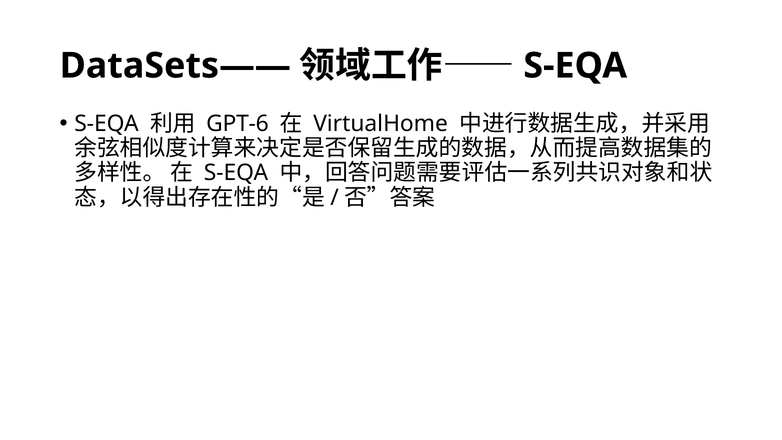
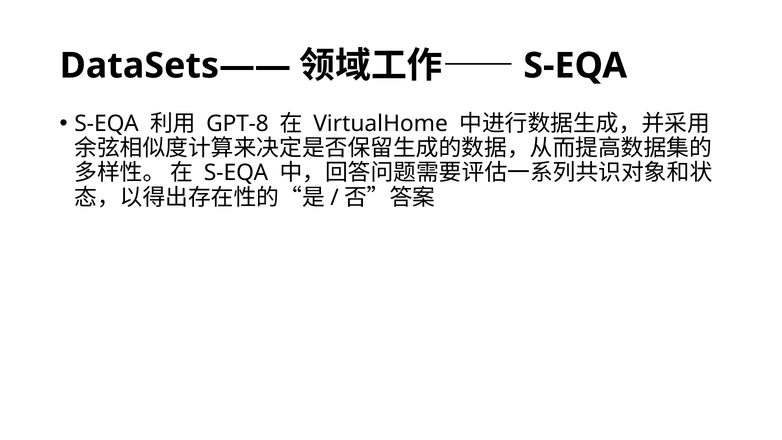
GPT-6: GPT-6 -> GPT-8
